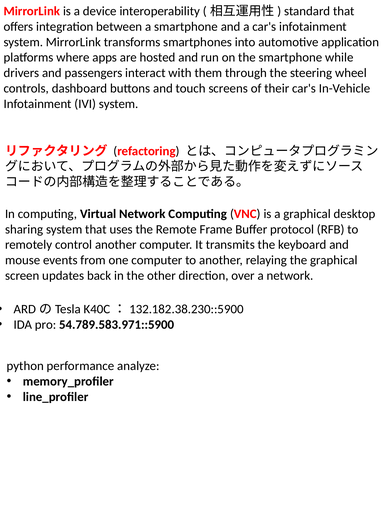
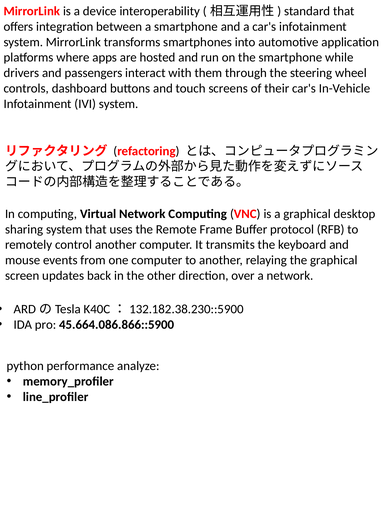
54.789.583.971::5900: 54.789.583.971::5900 -> 45.664.086.866::5900
